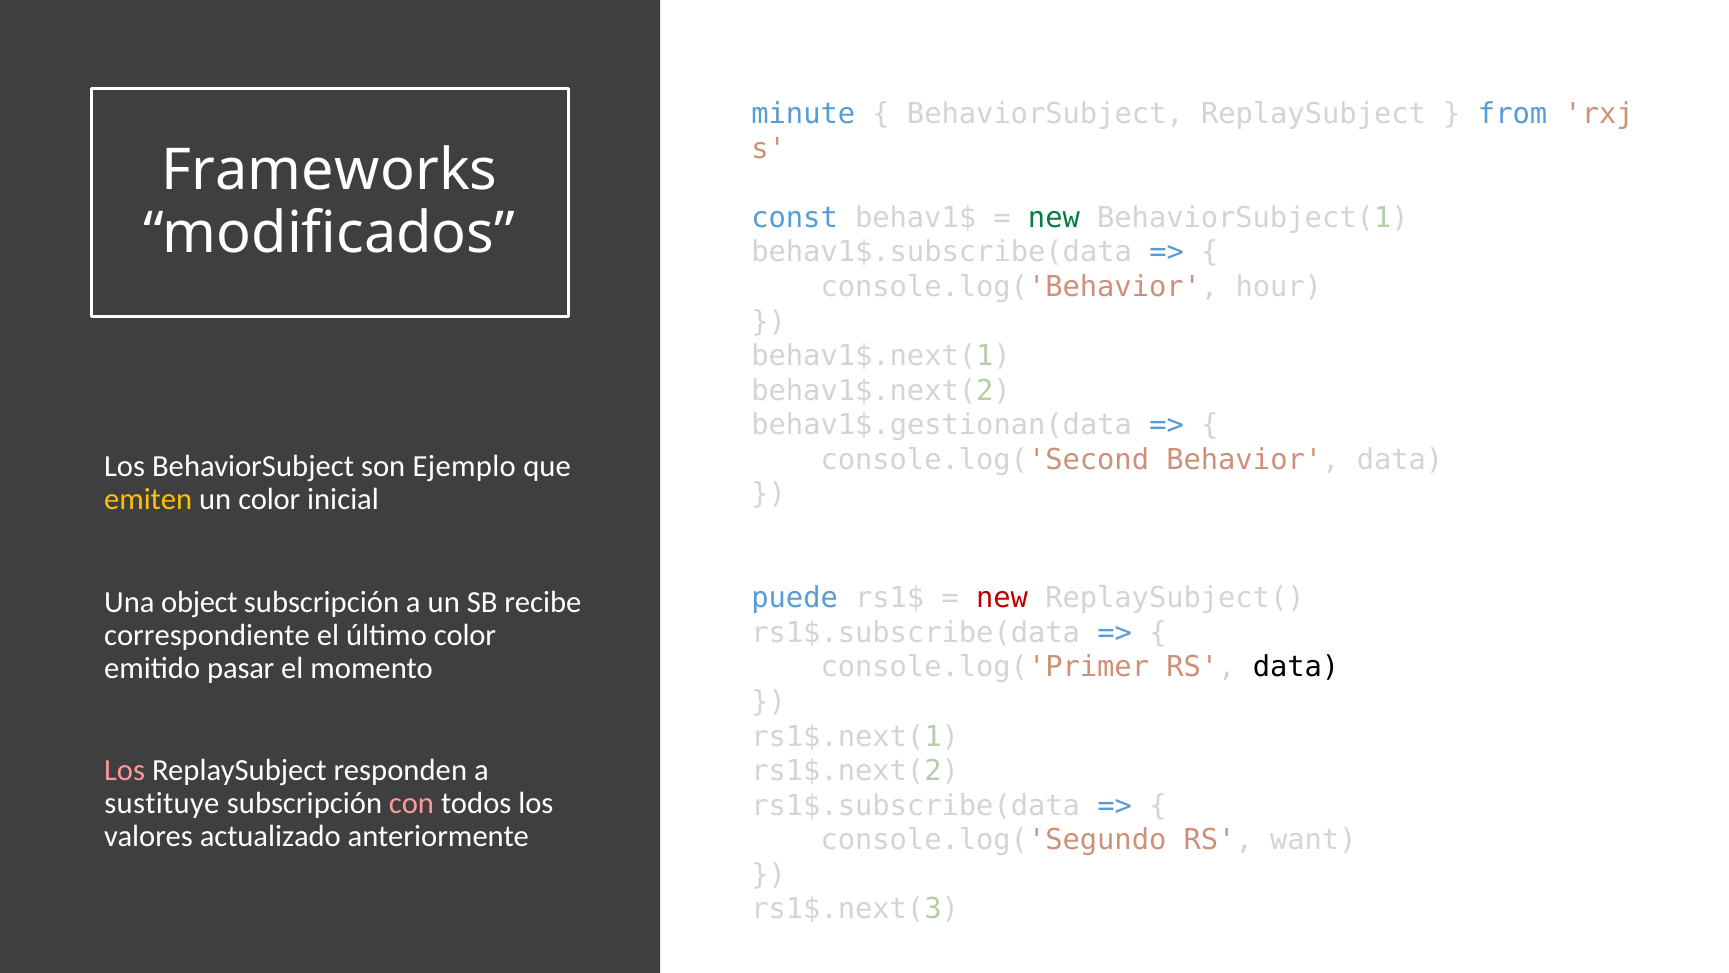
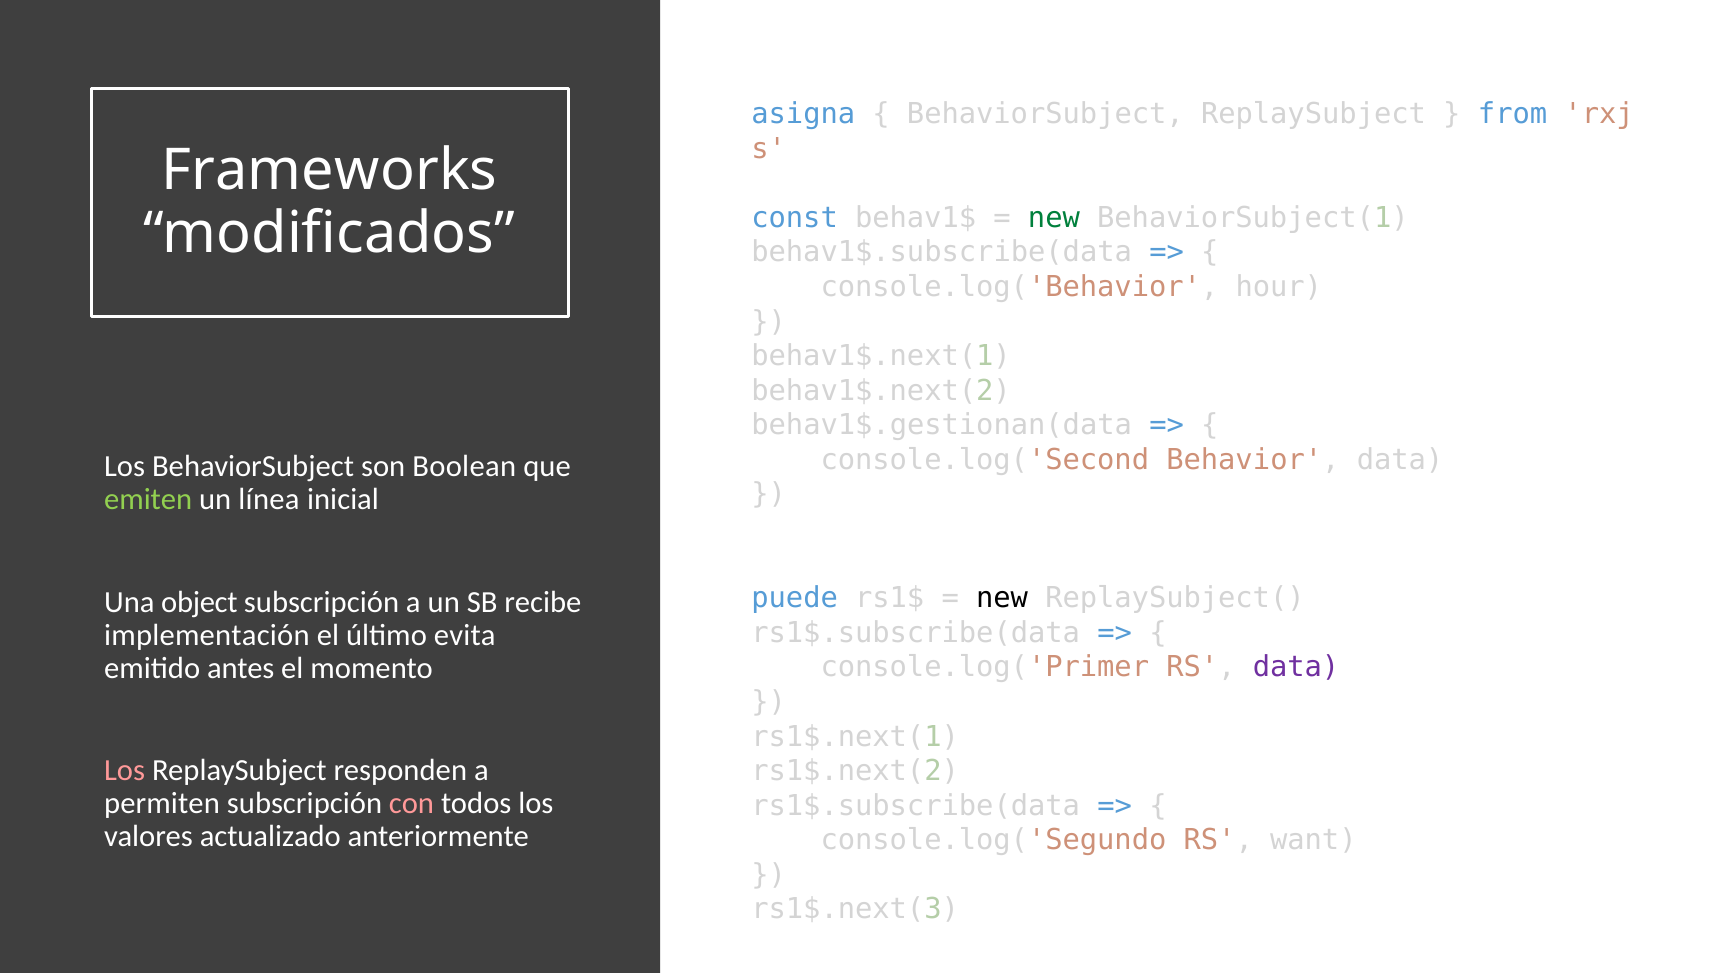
minute: minute -> asigna
Ejemplo: Ejemplo -> Boolean
emiten colour: yellow -> light green
un color: color -> línea
new at (1002, 598) colour: red -> black
correspondiente: correspondiente -> implementación
último color: color -> evita
data at (1296, 667) colour: black -> purple
pasar: pasar -> antes
sustituye: sustituye -> permiten
